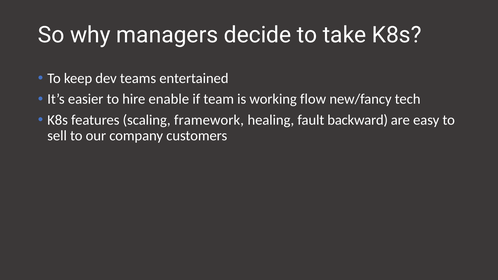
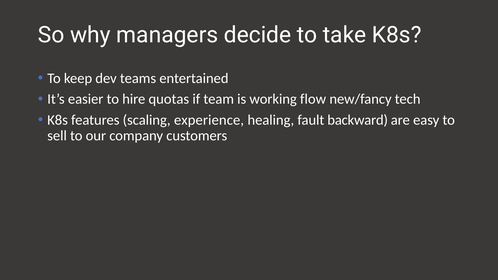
enable: enable -> quotas
framework: framework -> experience
